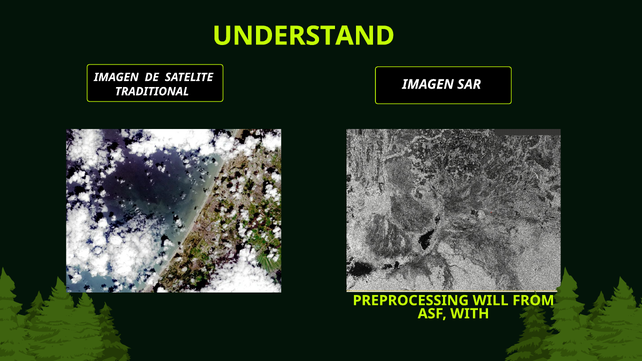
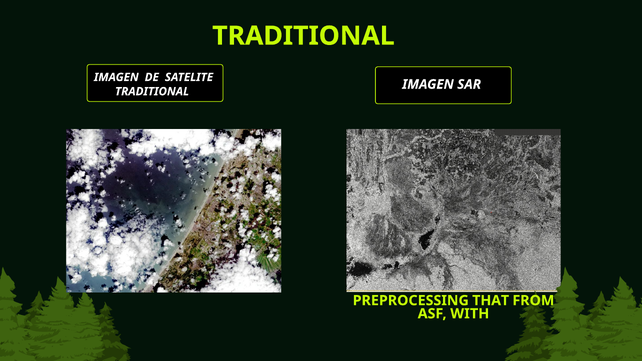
UNDERSTAND at (303, 36): UNDERSTAND -> TRADITIONAL
WILL: WILL -> THAT
